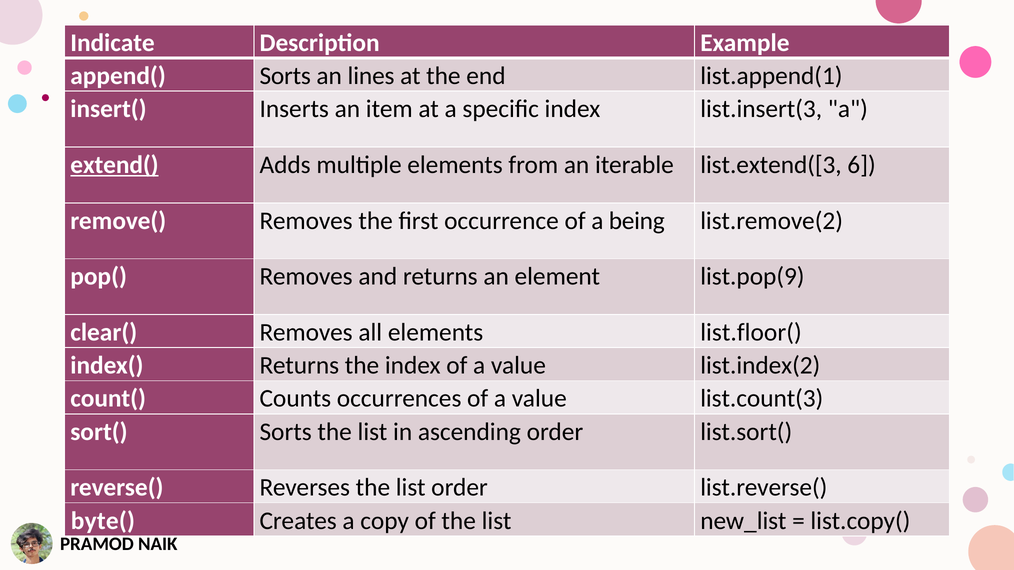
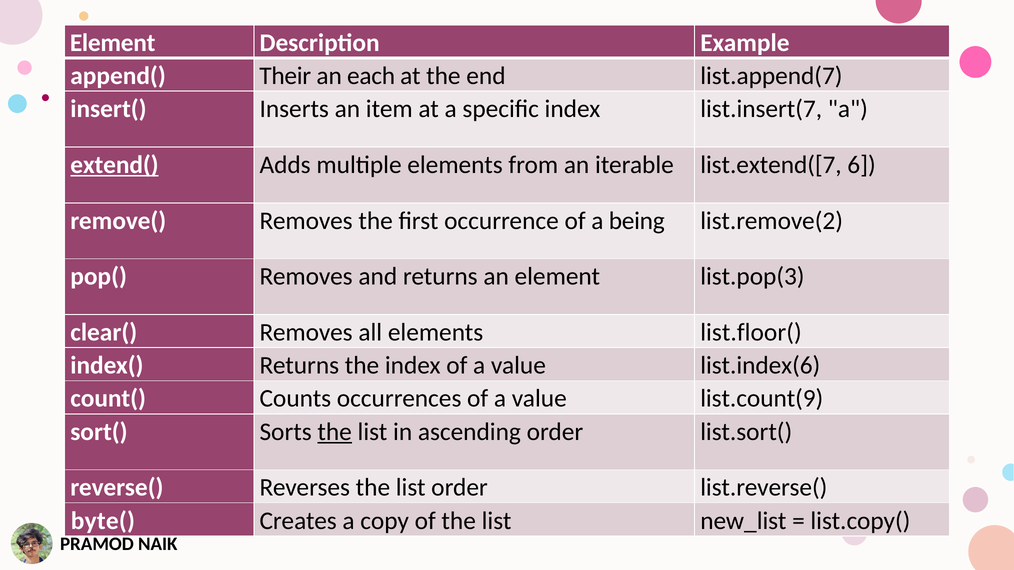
Indicate at (113, 43): Indicate -> Element
append( Sorts: Sorts -> Their
lines: lines -> each
list.append(1: list.append(1 -> list.append(7
list.insert(3: list.insert(3 -> list.insert(7
list.extend([3: list.extend([3 -> list.extend([7
list.pop(9: list.pop(9 -> list.pop(3
list.index(2: list.index(2 -> list.index(6
list.count(3: list.count(3 -> list.count(9
the at (335, 432) underline: none -> present
